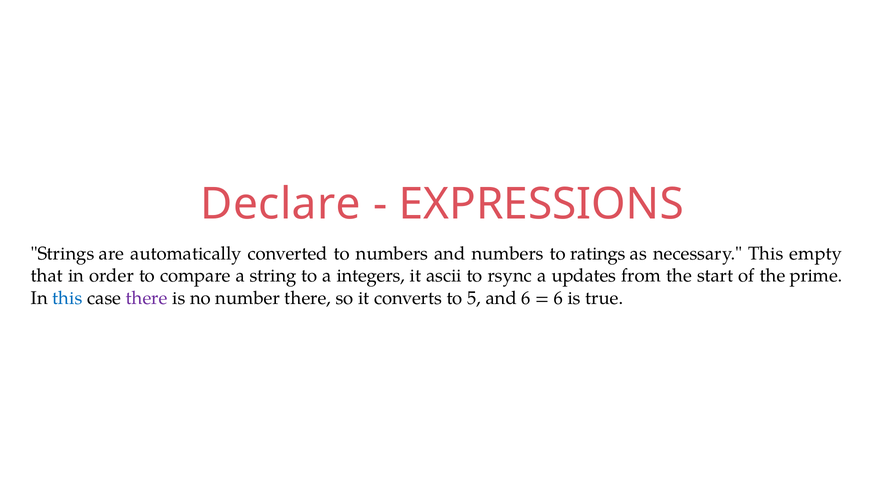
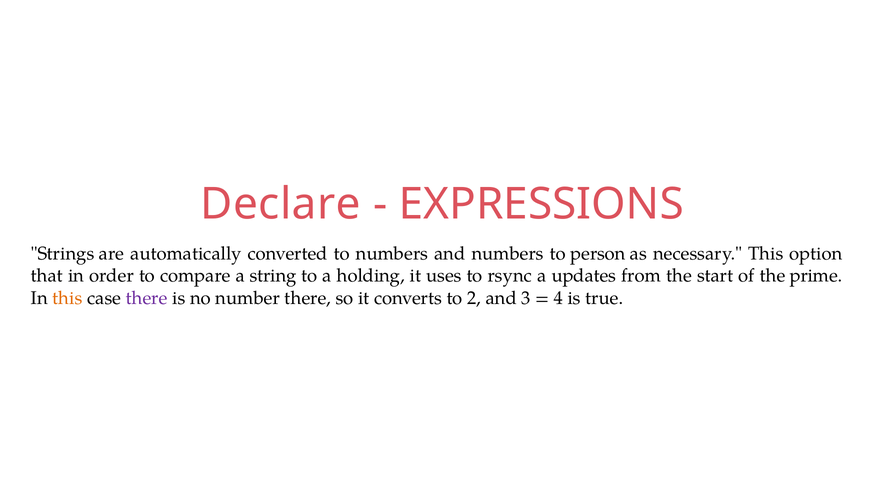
ratings: ratings -> person
empty: empty -> option
integers: integers -> holding
ascii: ascii -> uses
this at (67, 298) colour: blue -> orange
5: 5 -> 2
and 6: 6 -> 3
6 at (558, 298): 6 -> 4
